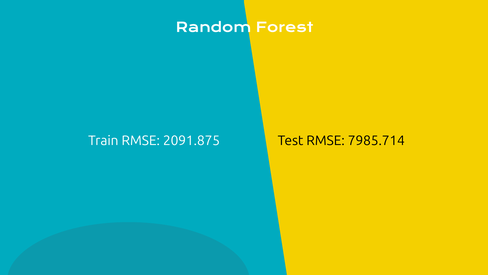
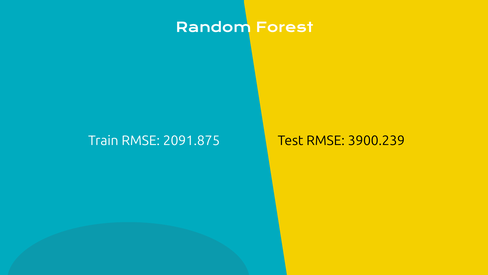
7985.714: 7985.714 -> 3900.239
